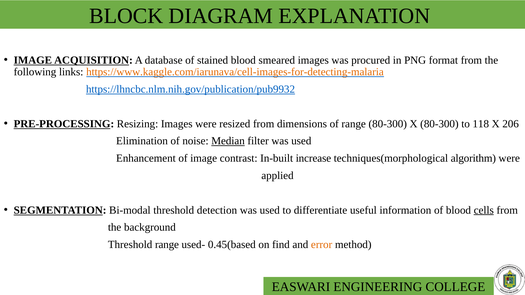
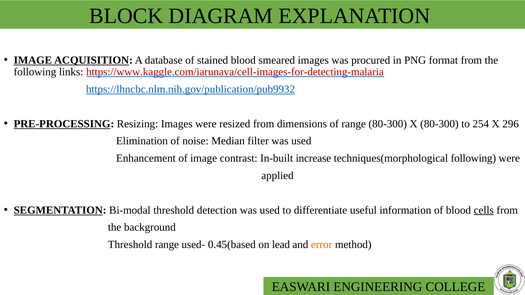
https://www.kaggle.com/iarunava/cell-images-for-detecting-malaria colour: orange -> red
118: 118 -> 254
206: 206 -> 296
Median underline: present -> none
techniques(morphological algorithm: algorithm -> following
find: find -> lead
